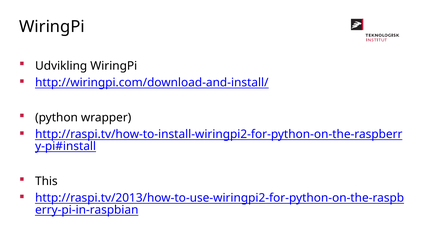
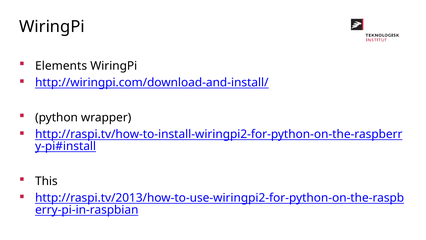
Udvikling: Udvikling -> Elements
